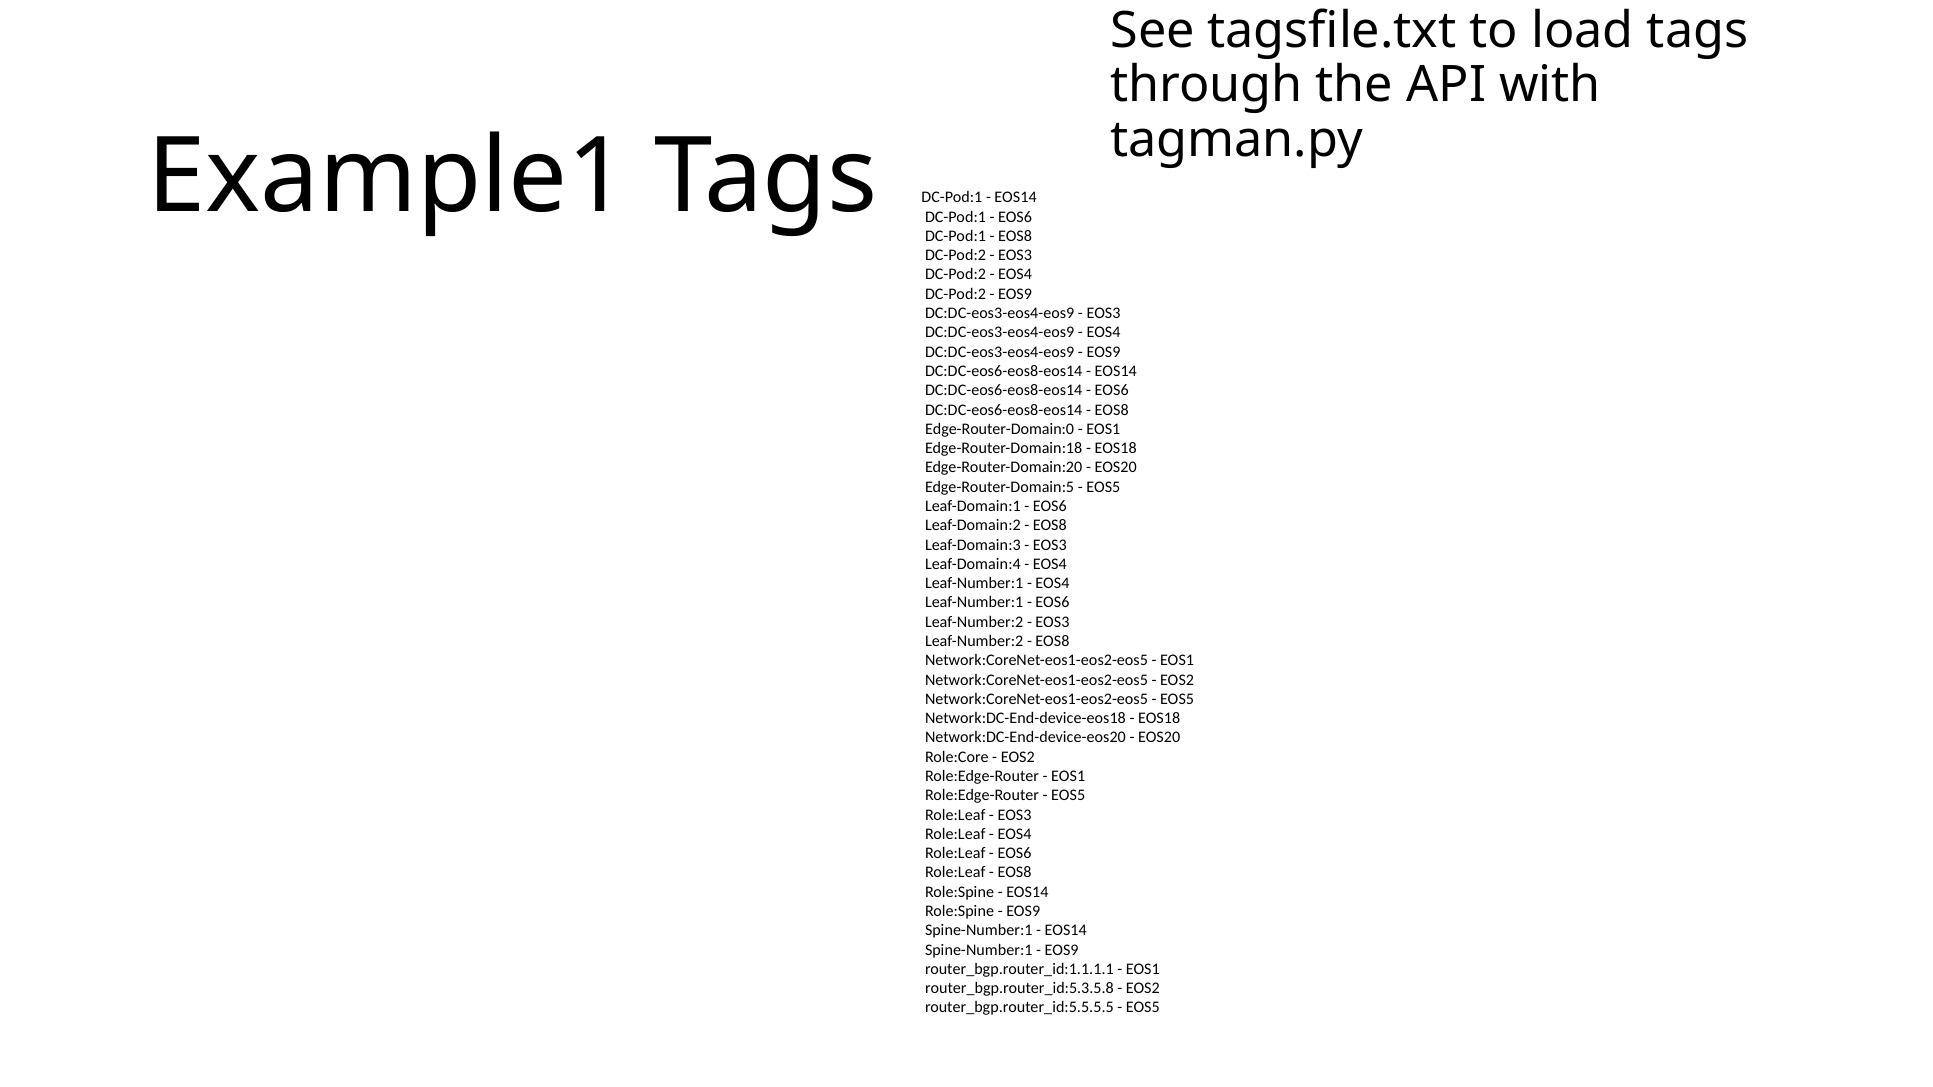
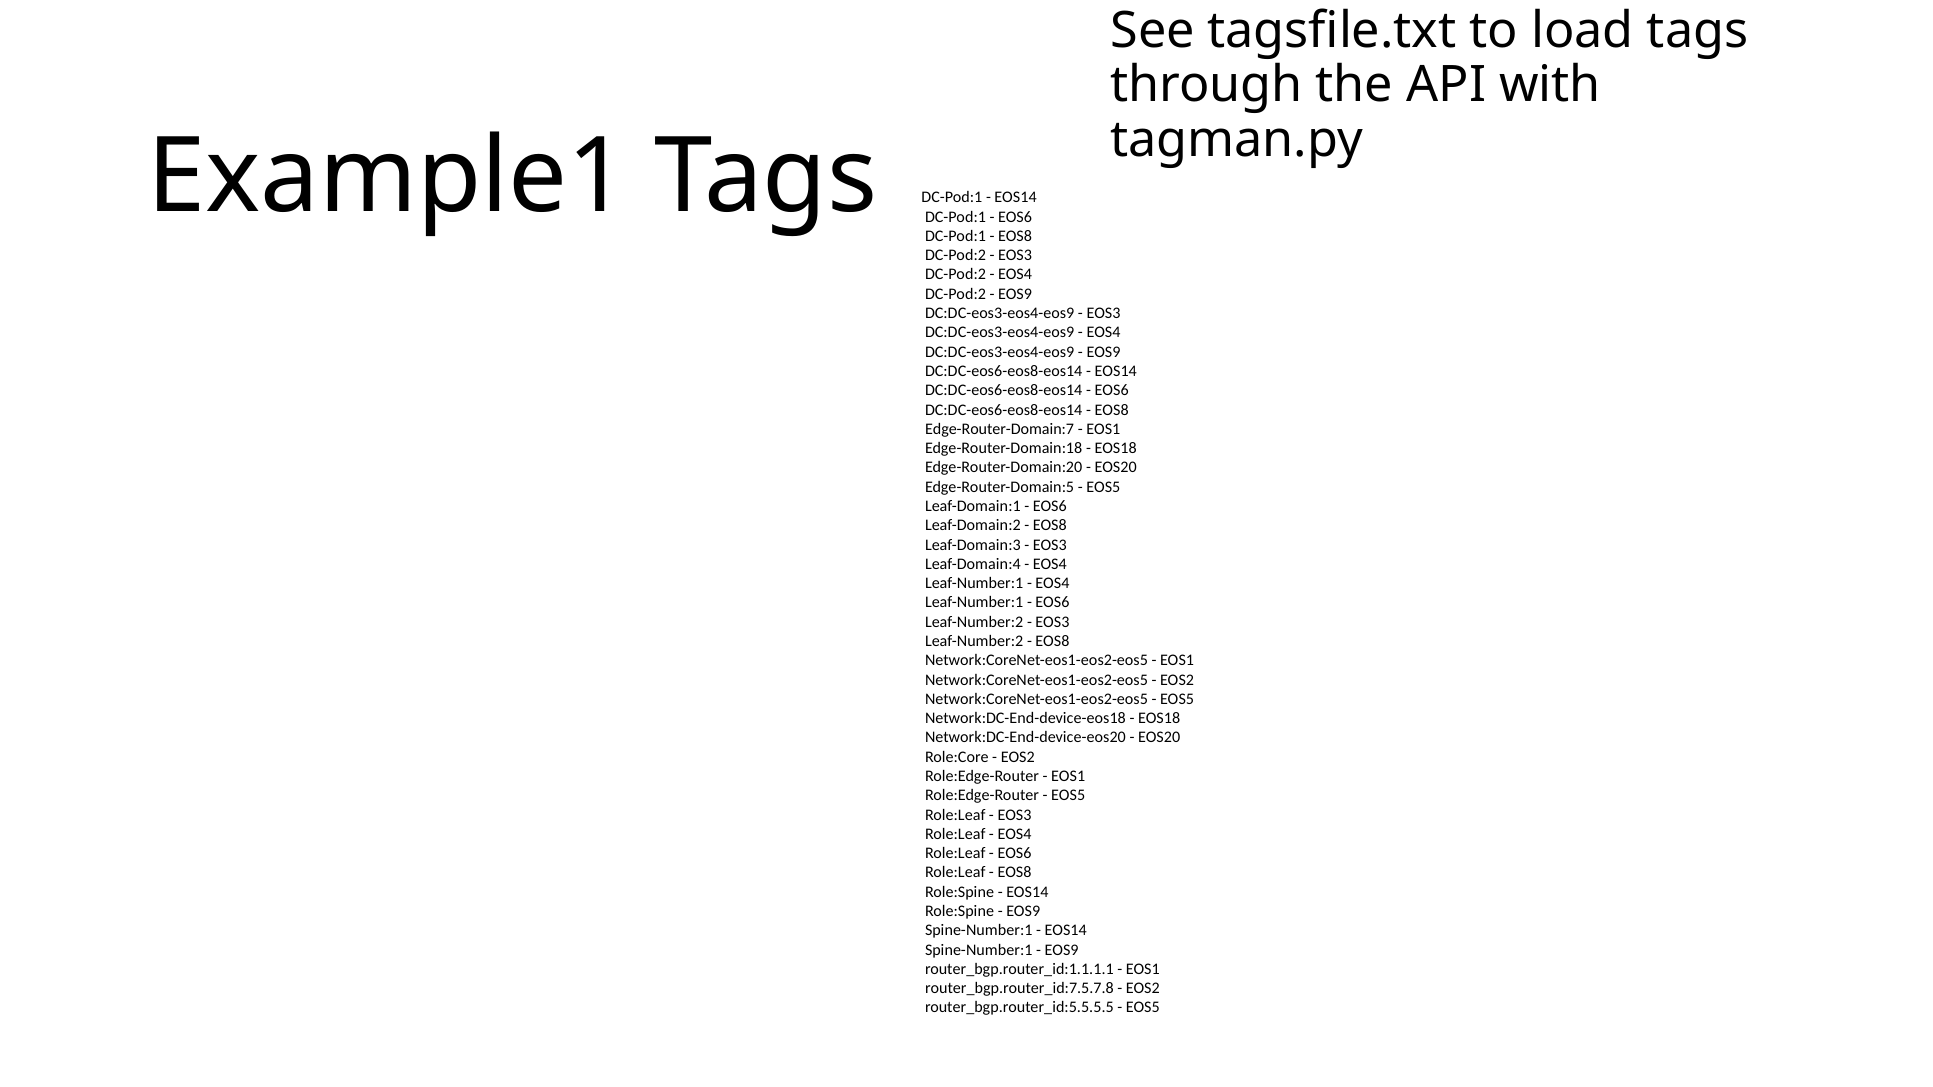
Edge-Router-Domain:0: Edge-Router-Domain:0 -> Edge-Router-Domain:7
router_bgp.router_id:5.3.5.8: router_bgp.router_id:5.3.5.8 -> router_bgp.router_id:7.5.7.8
